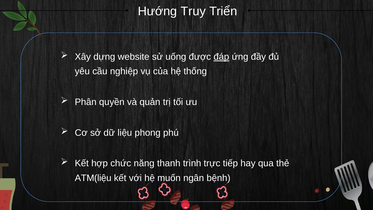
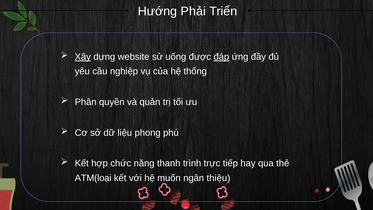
Truy: Truy -> Phải
Xây underline: none -> present
ATM(liệu: ATM(liệu -> ATM(loại
bệnh: bệnh -> thiệu
